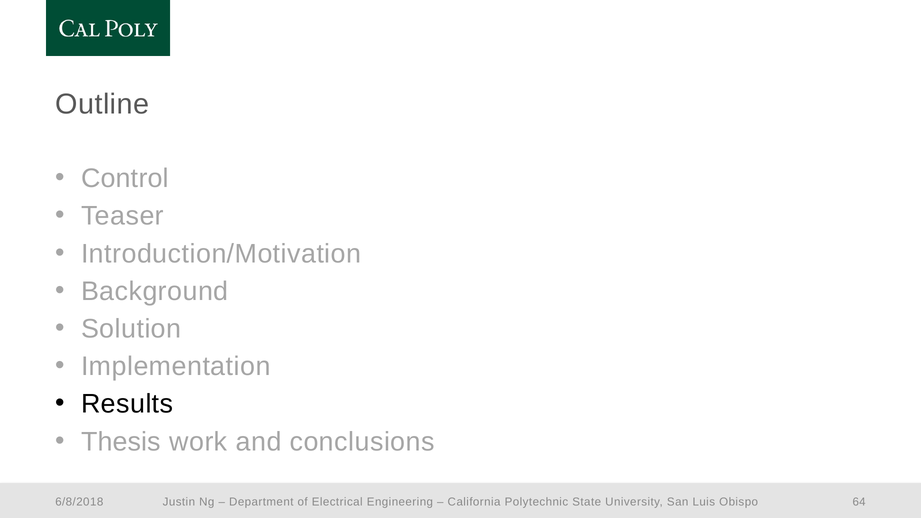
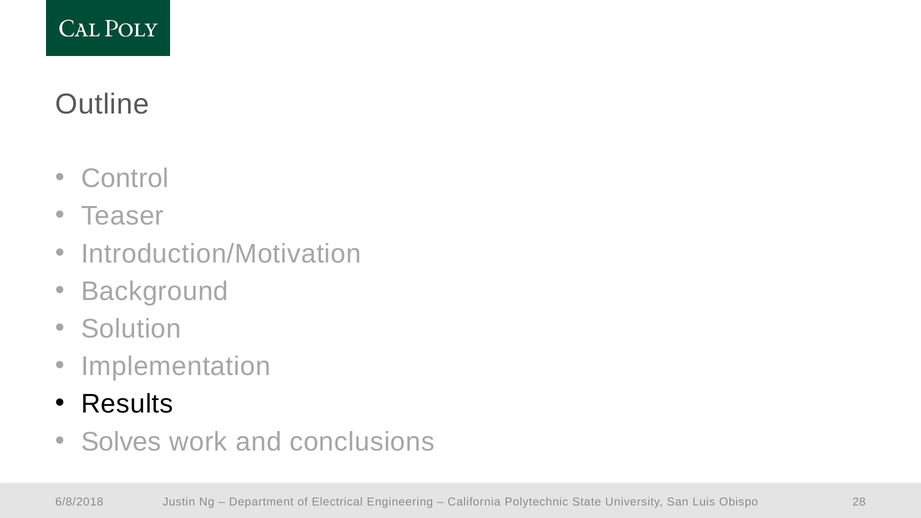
Thesis: Thesis -> Solves
64: 64 -> 28
